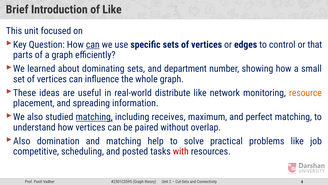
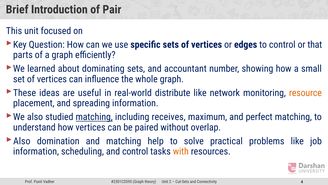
of Like: Like -> Pair
can at (93, 44) underline: present -> none
department: department -> accountant
competitive at (36, 151): competitive -> information
and posted: posted -> control
with colour: red -> orange
